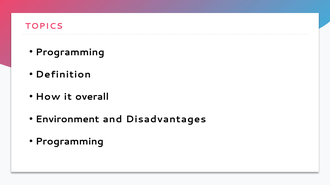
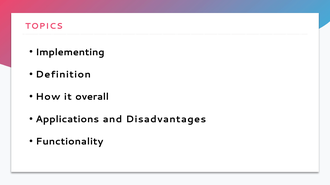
Programming at (70, 52): Programming -> Implementing
Environment: Environment -> Applications
Programming at (70, 142): Programming -> Functionality
